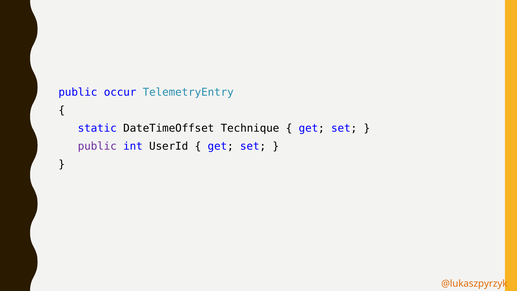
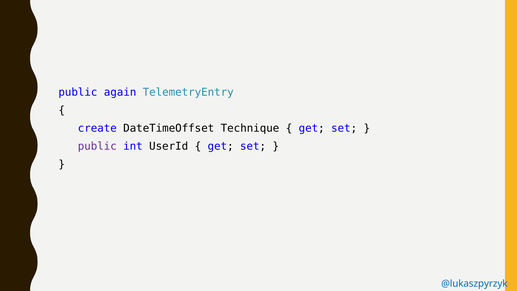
occur: occur -> again
static: static -> create
@lukaszpyrzyk colour: orange -> blue
